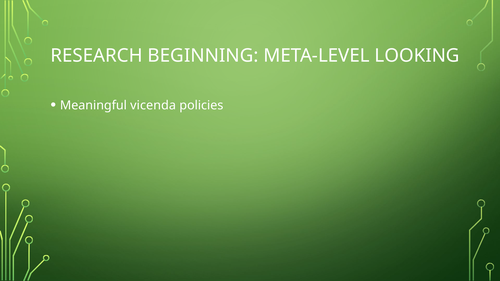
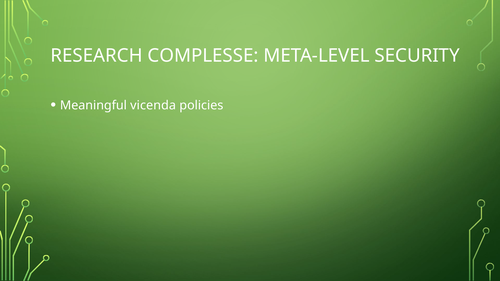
BEGINNING: BEGINNING -> COMPLESSE
LOOKING: LOOKING -> SECURITY
